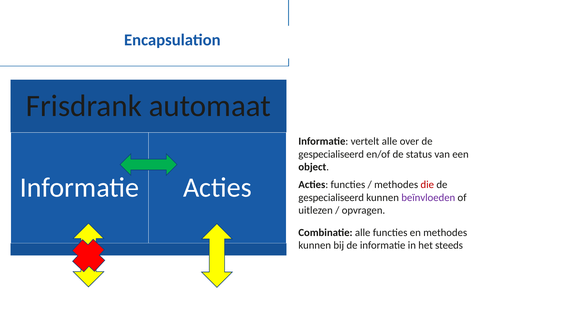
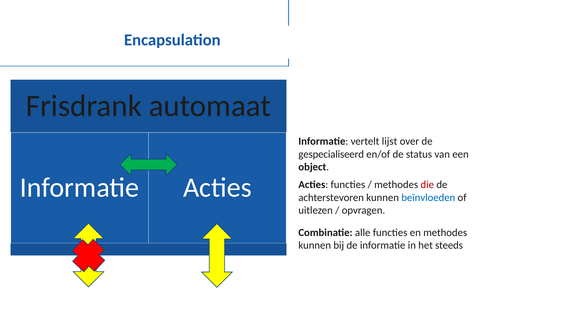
vertelt alle: alle -> lijst
gespecialiseerd at (331, 198): gespecialiseerd -> achterstevoren
beïnvloeden colour: purple -> blue
